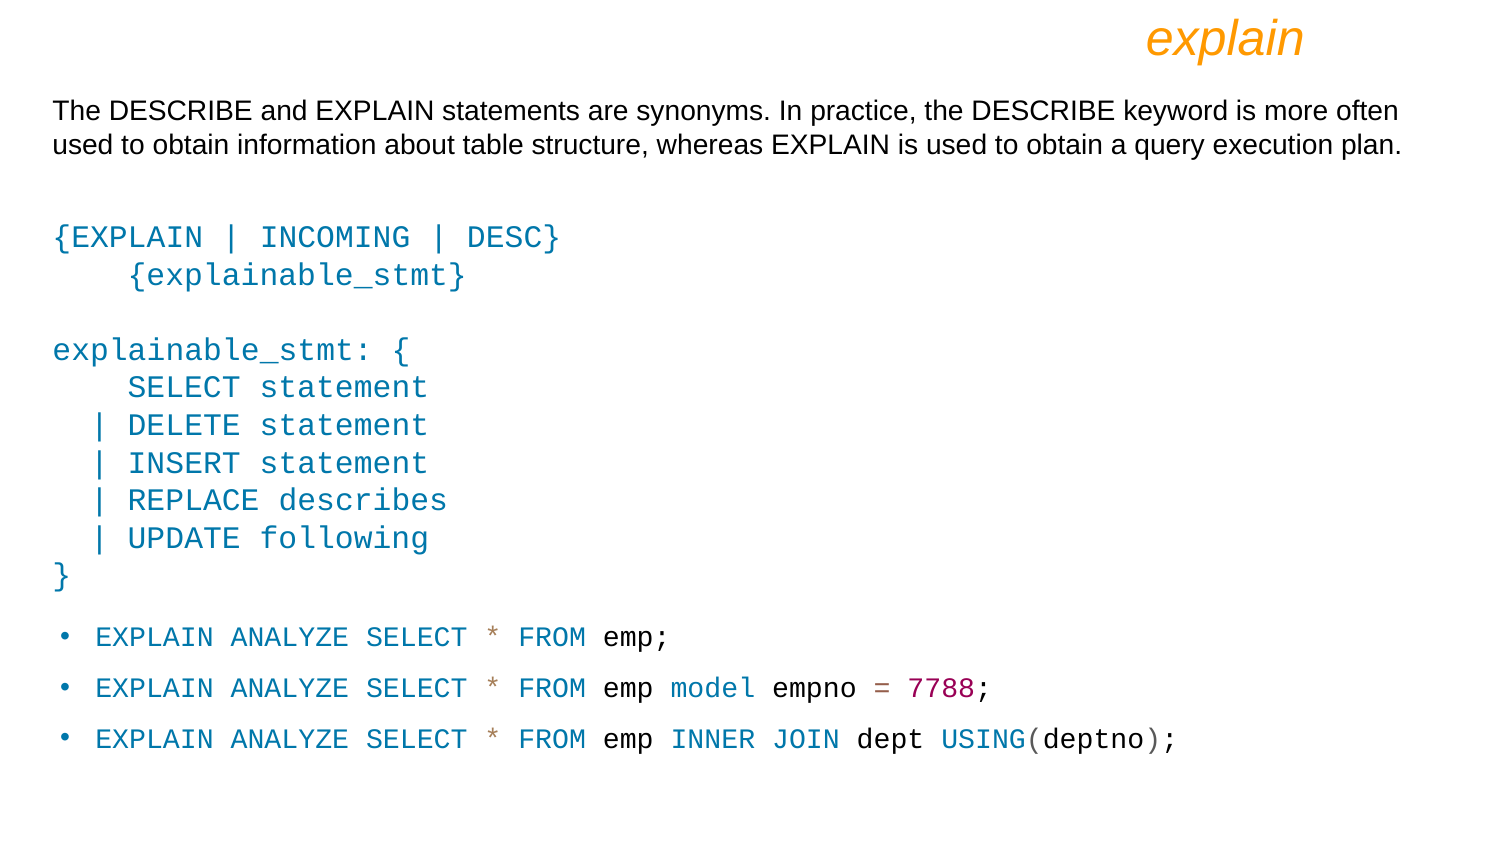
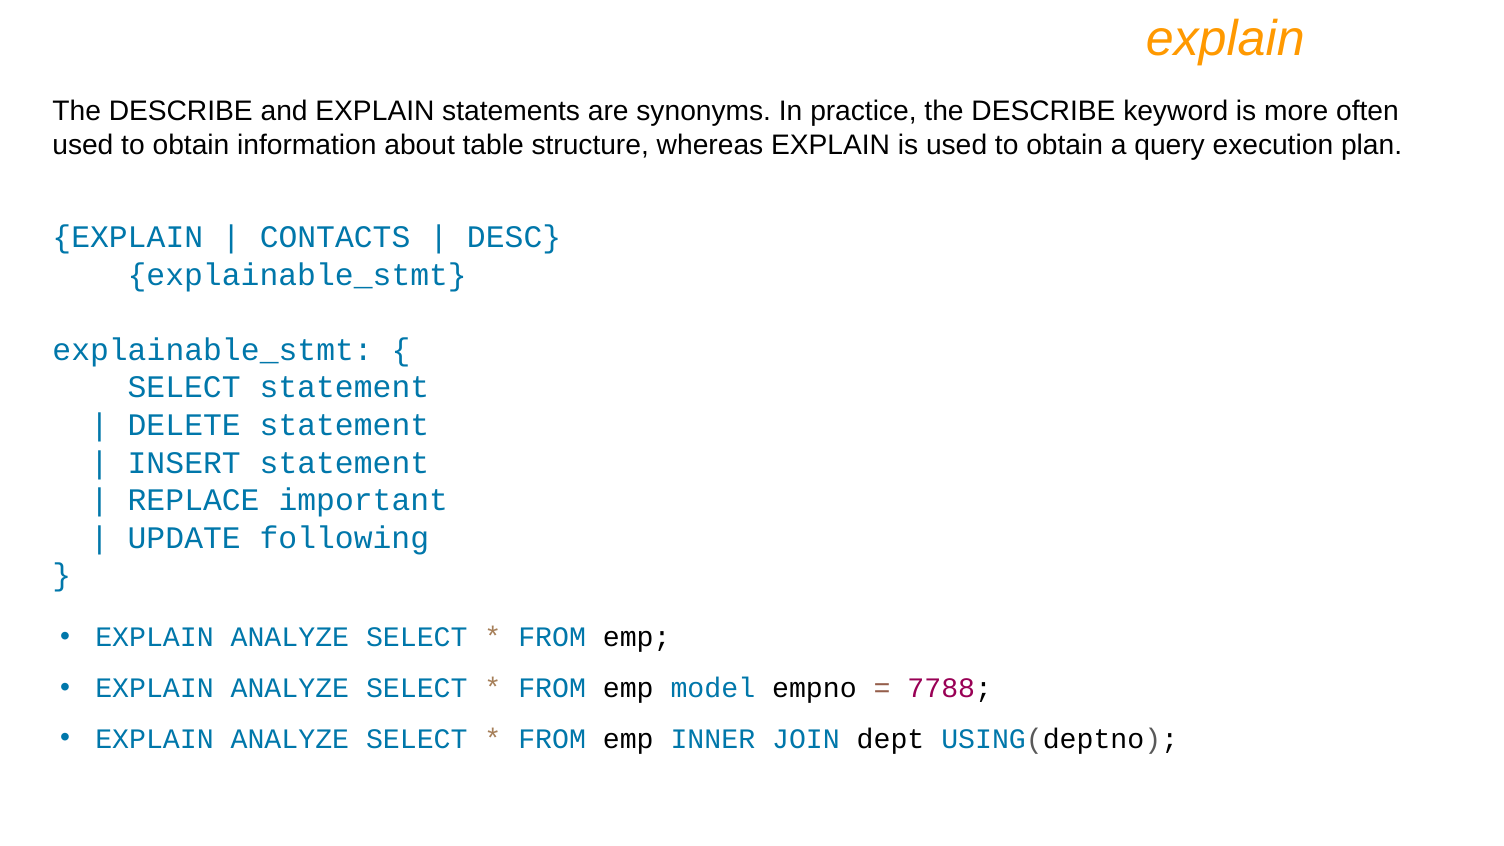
INCOMING: INCOMING -> CONTACTS
describes: describes -> important
